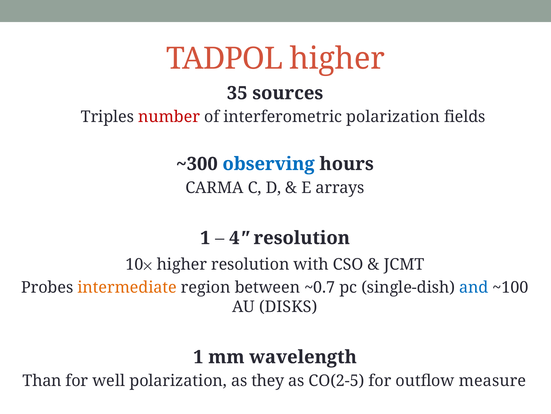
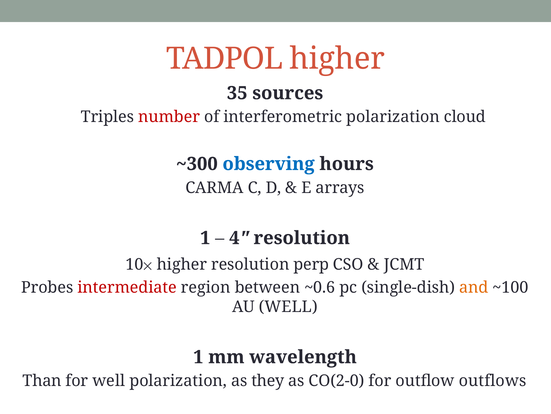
fields: fields -> cloud
with: with -> perp
intermediate colour: orange -> red
~0.7: ~0.7 -> ~0.6
and colour: blue -> orange
AU DISKS: DISKS -> WELL
CO(2-5: CO(2-5 -> CO(2-0
measure: measure -> outflows
